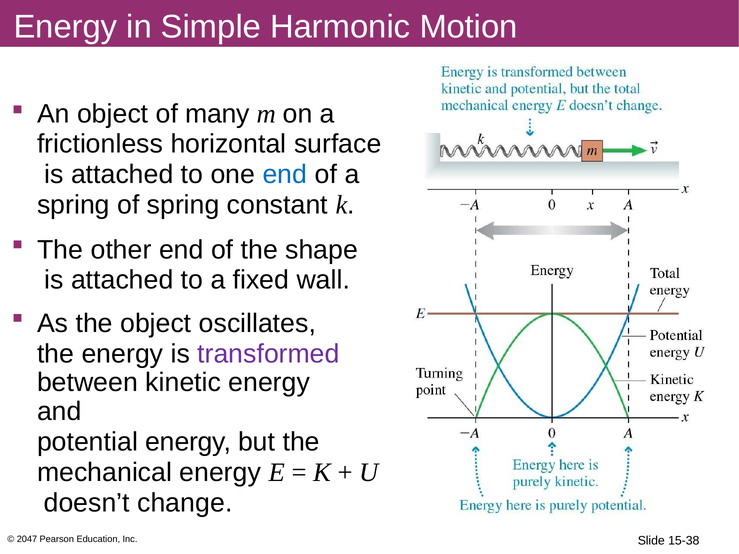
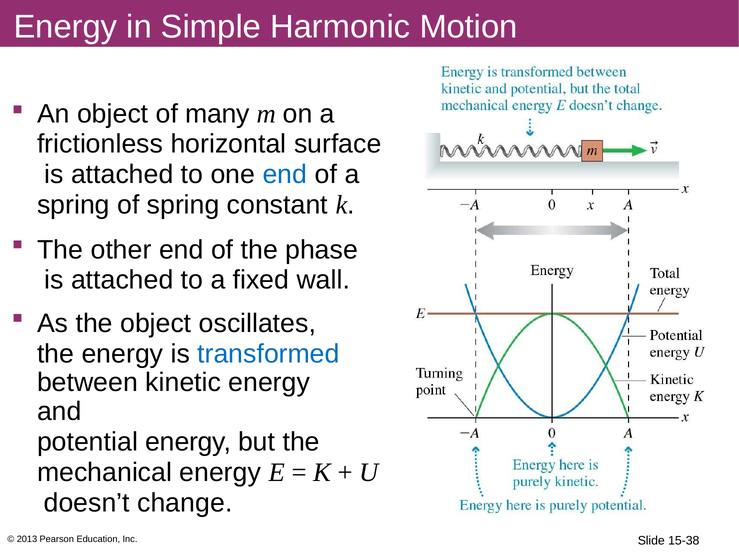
shape: shape -> phase
transformed colour: purple -> blue
2047: 2047 -> 2013
